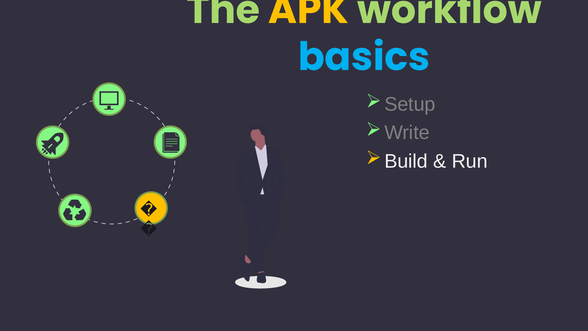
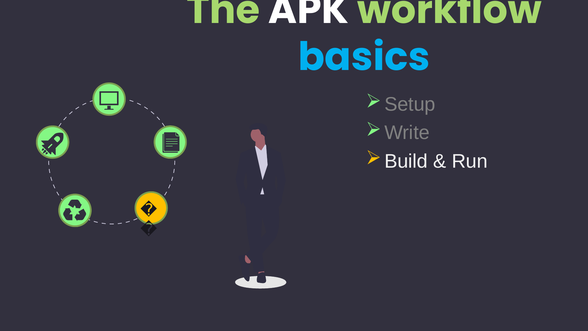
APK colour: yellow -> white
